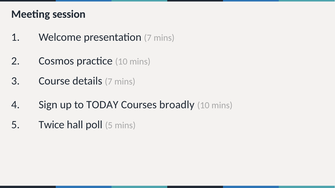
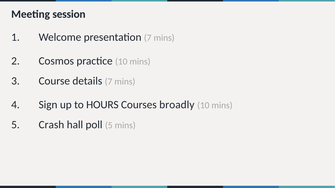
TODAY: TODAY -> HOURS
Twice: Twice -> Crash
